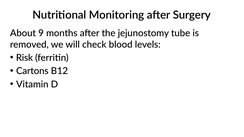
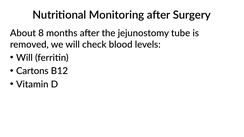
9: 9 -> 8
Risk at (24, 58): Risk -> Will
